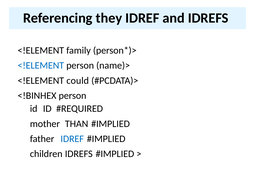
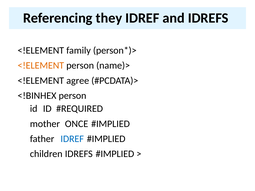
<!ELEMENT at (41, 66) colour: blue -> orange
could: could -> agree
THAN: THAN -> ONCE
